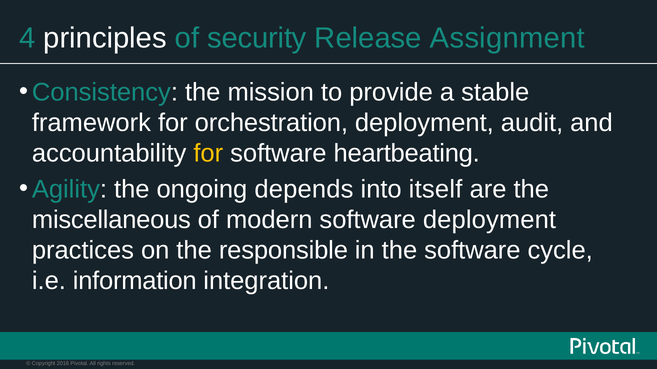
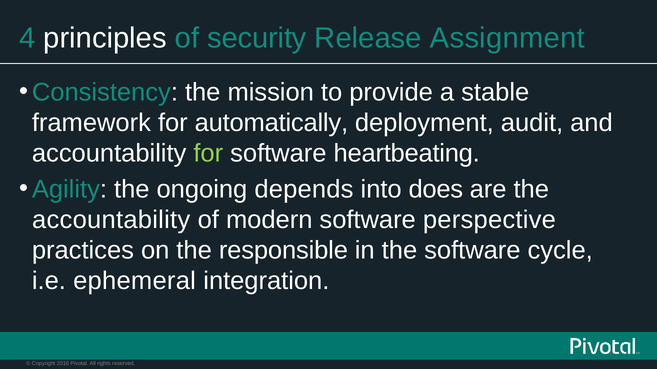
orchestration: orchestration -> automatically
for at (208, 154) colour: yellow -> light green
itself: itself -> does
miscellaneous at (111, 220): miscellaneous -> accountability
software deployment: deployment -> perspective
information: information -> ephemeral
